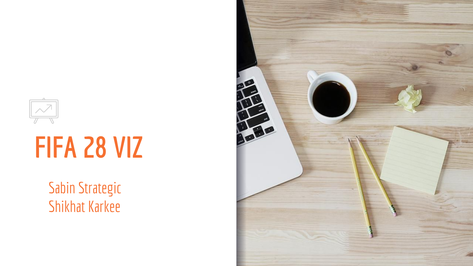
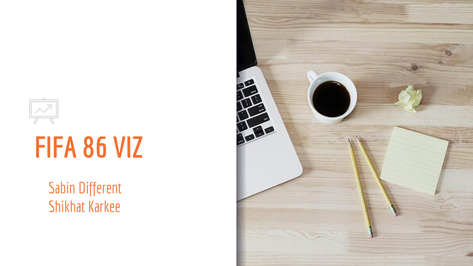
28: 28 -> 86
Strategic: Strategic -> Different
